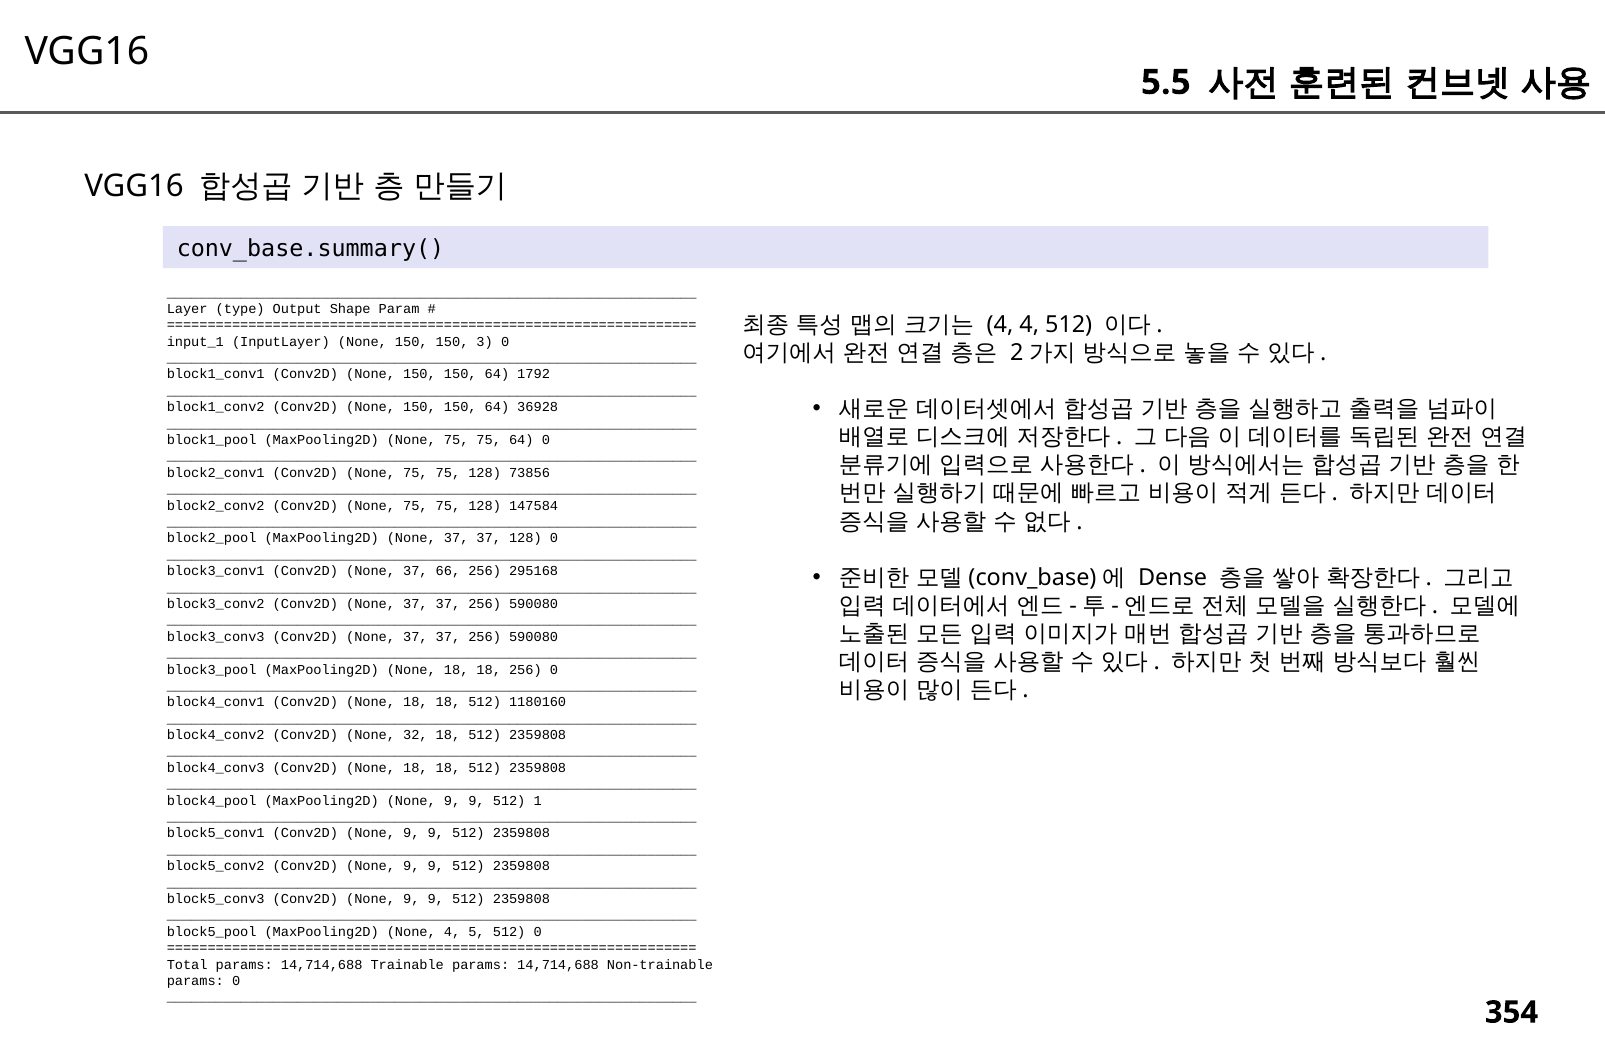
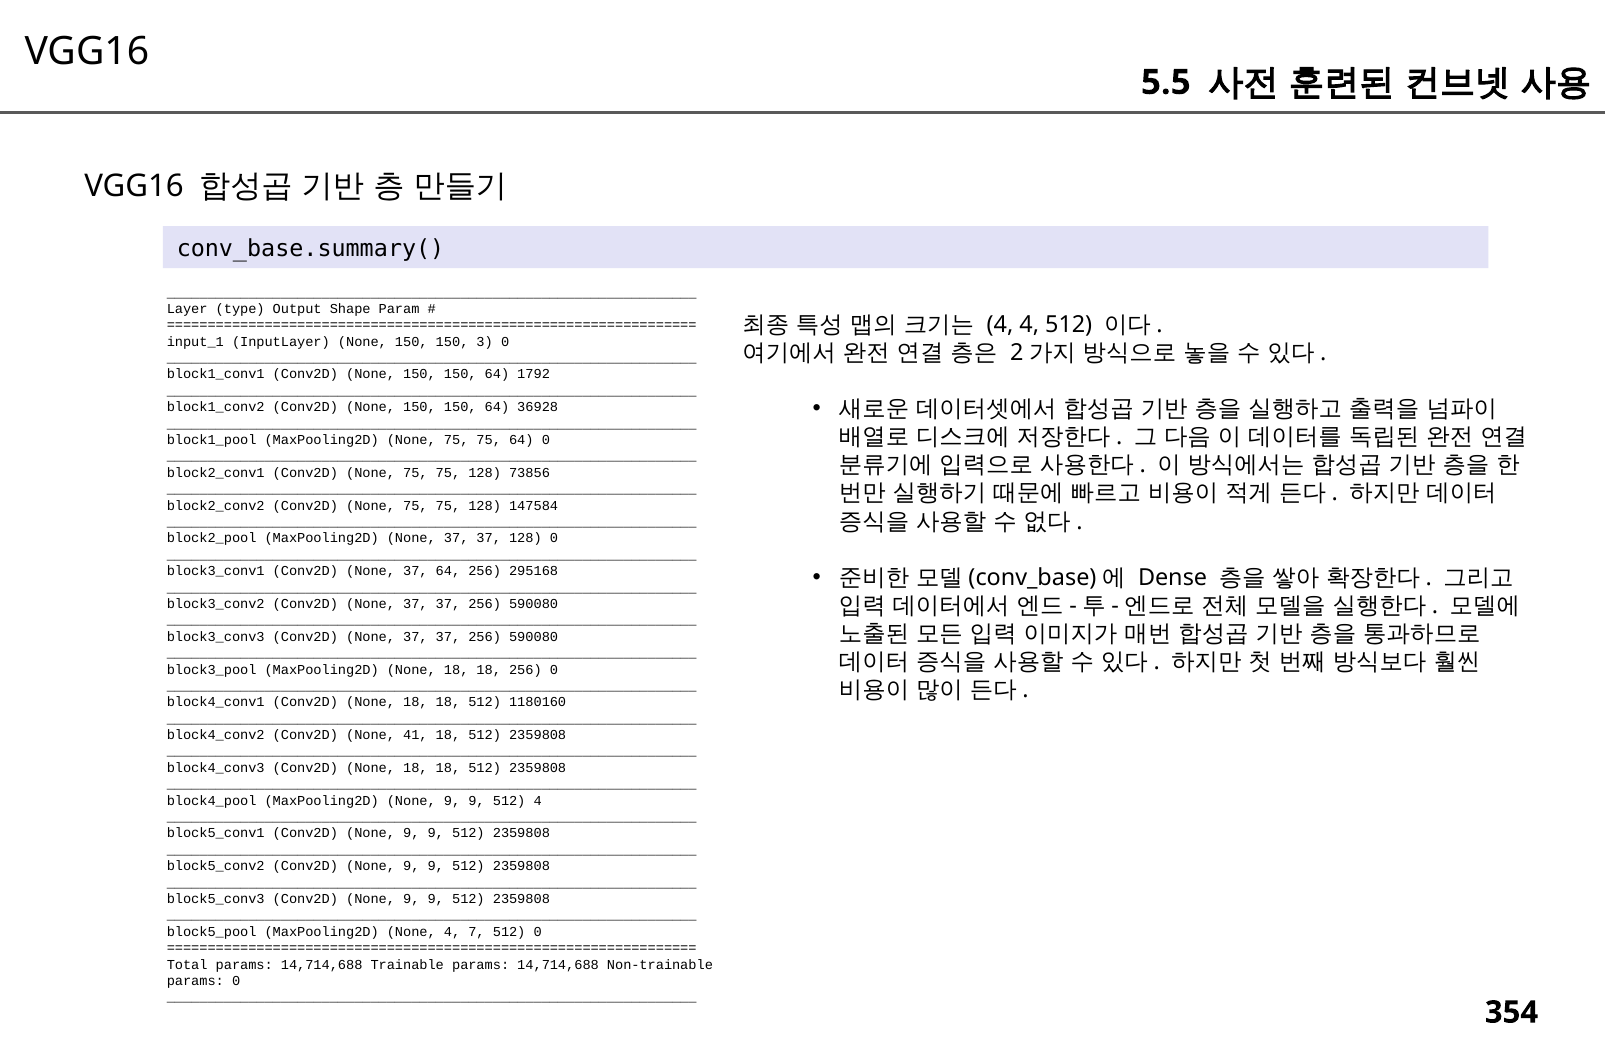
37 66: 66 -> 64
32: 32 -> 41
512 1: 1 -> 4
5: 5 -> 7
